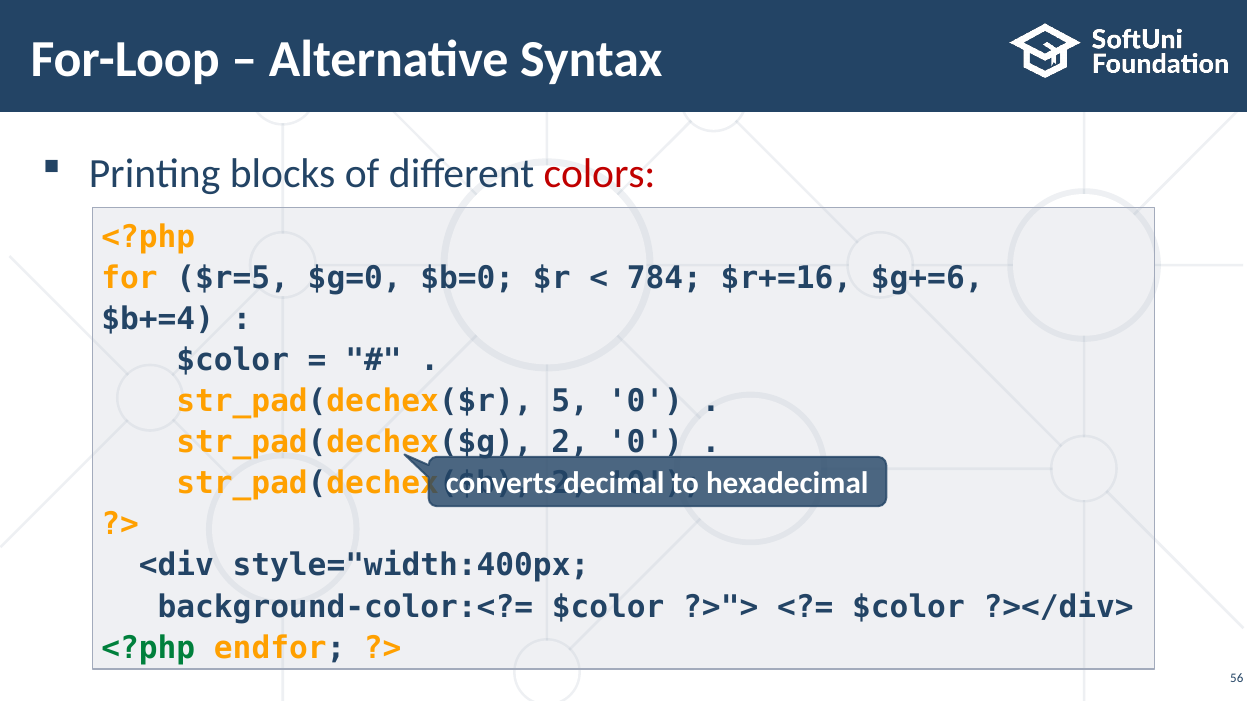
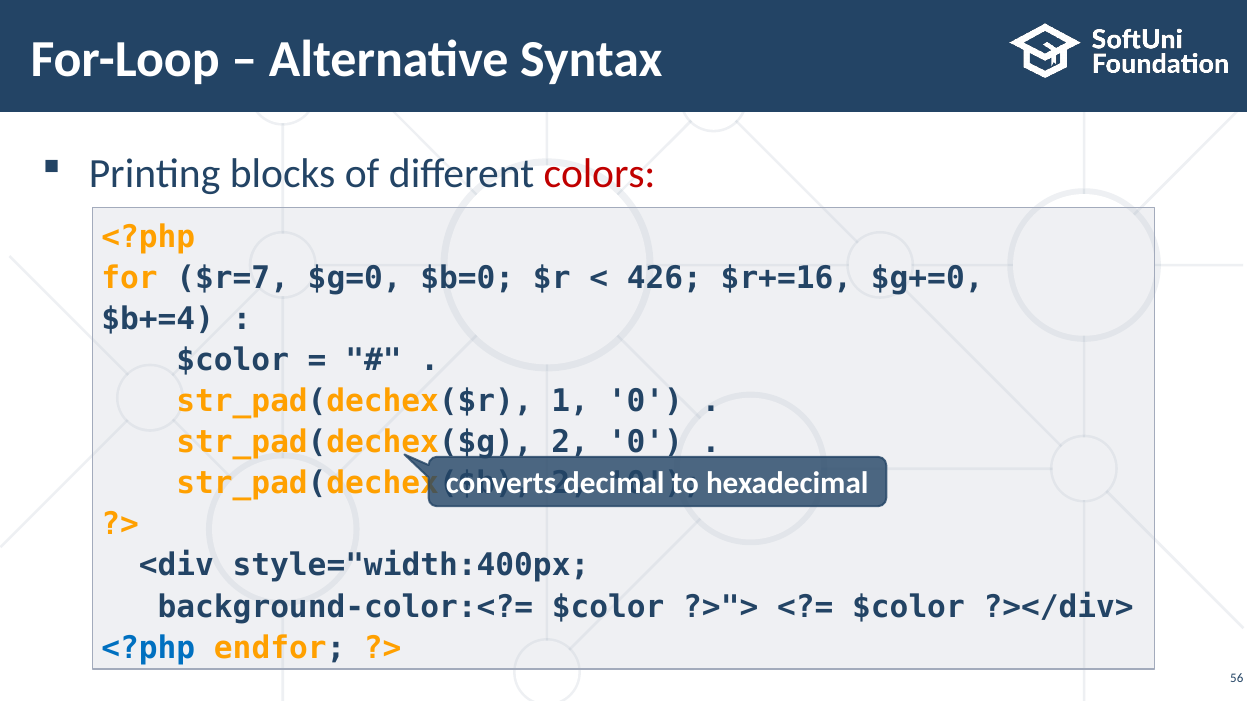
$r=5: $r=5 -> $r=7
784: 784 -> 426
$g+=6: $g+=6 -> $g+=0
5: 5 -> 1
<?php at (148, 648) colour: green -> blue
